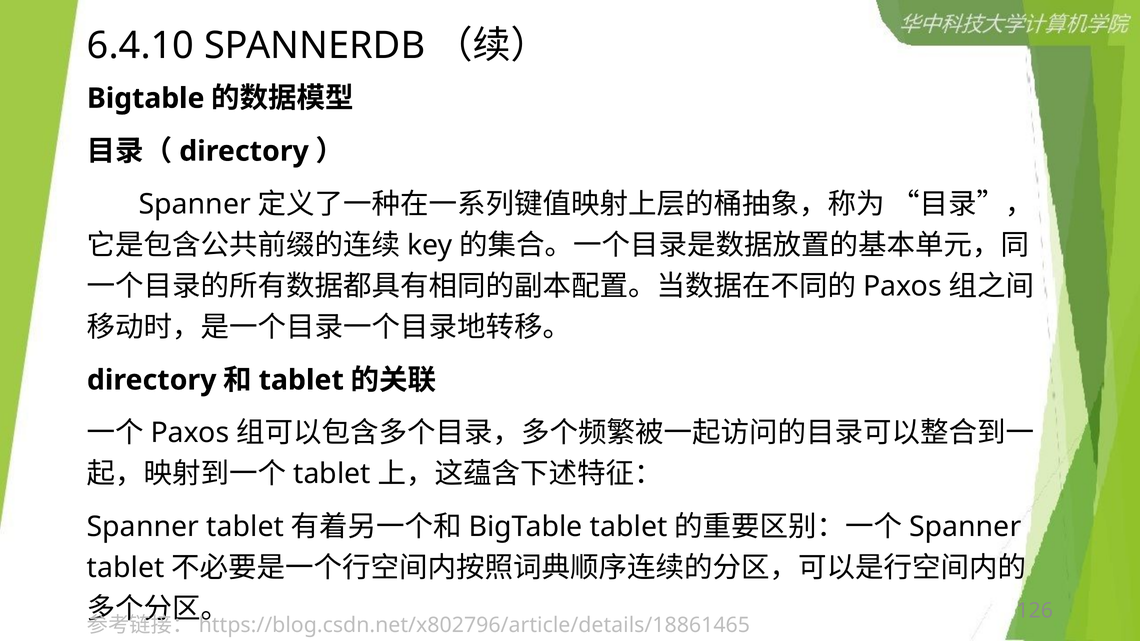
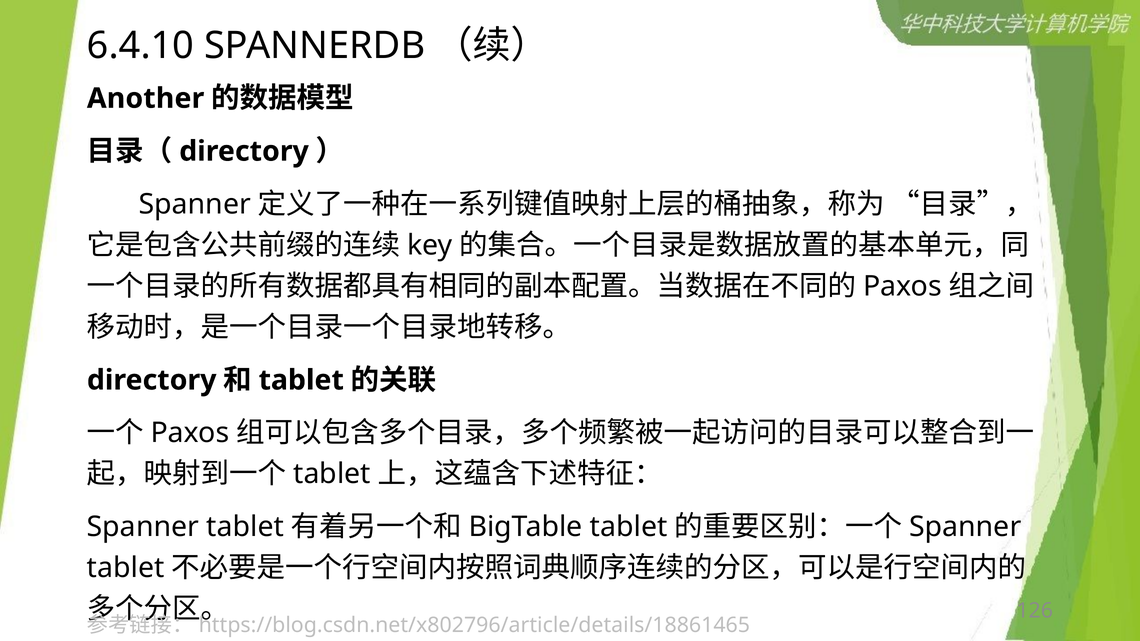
Bigtable at (146, 98): Bigtable -> Another
